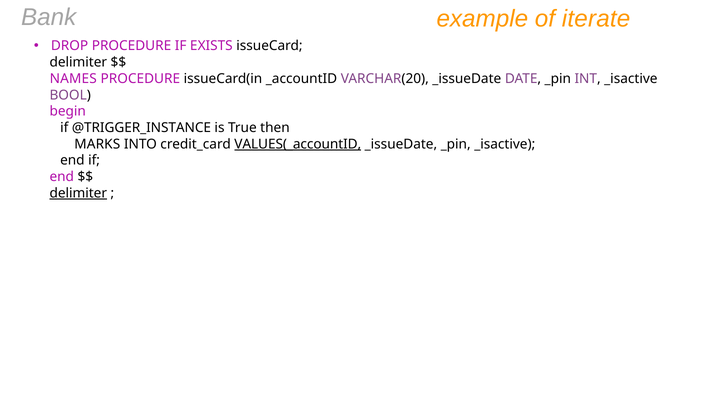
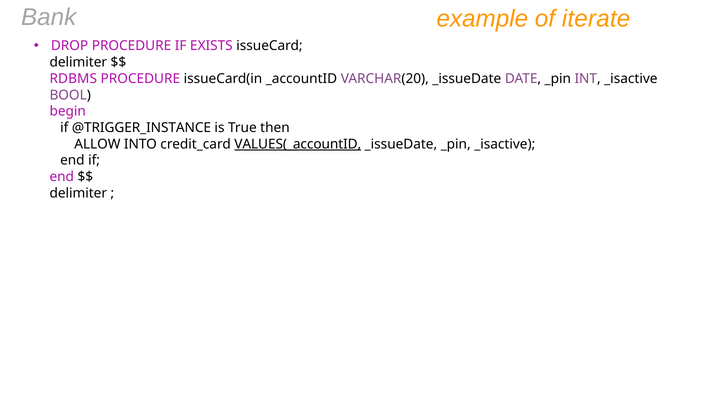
NAMES: NAMES -> RDBMS
MARKS: MARKS -> ALLOW
delimiter at (78, 193) underline: present -> none
